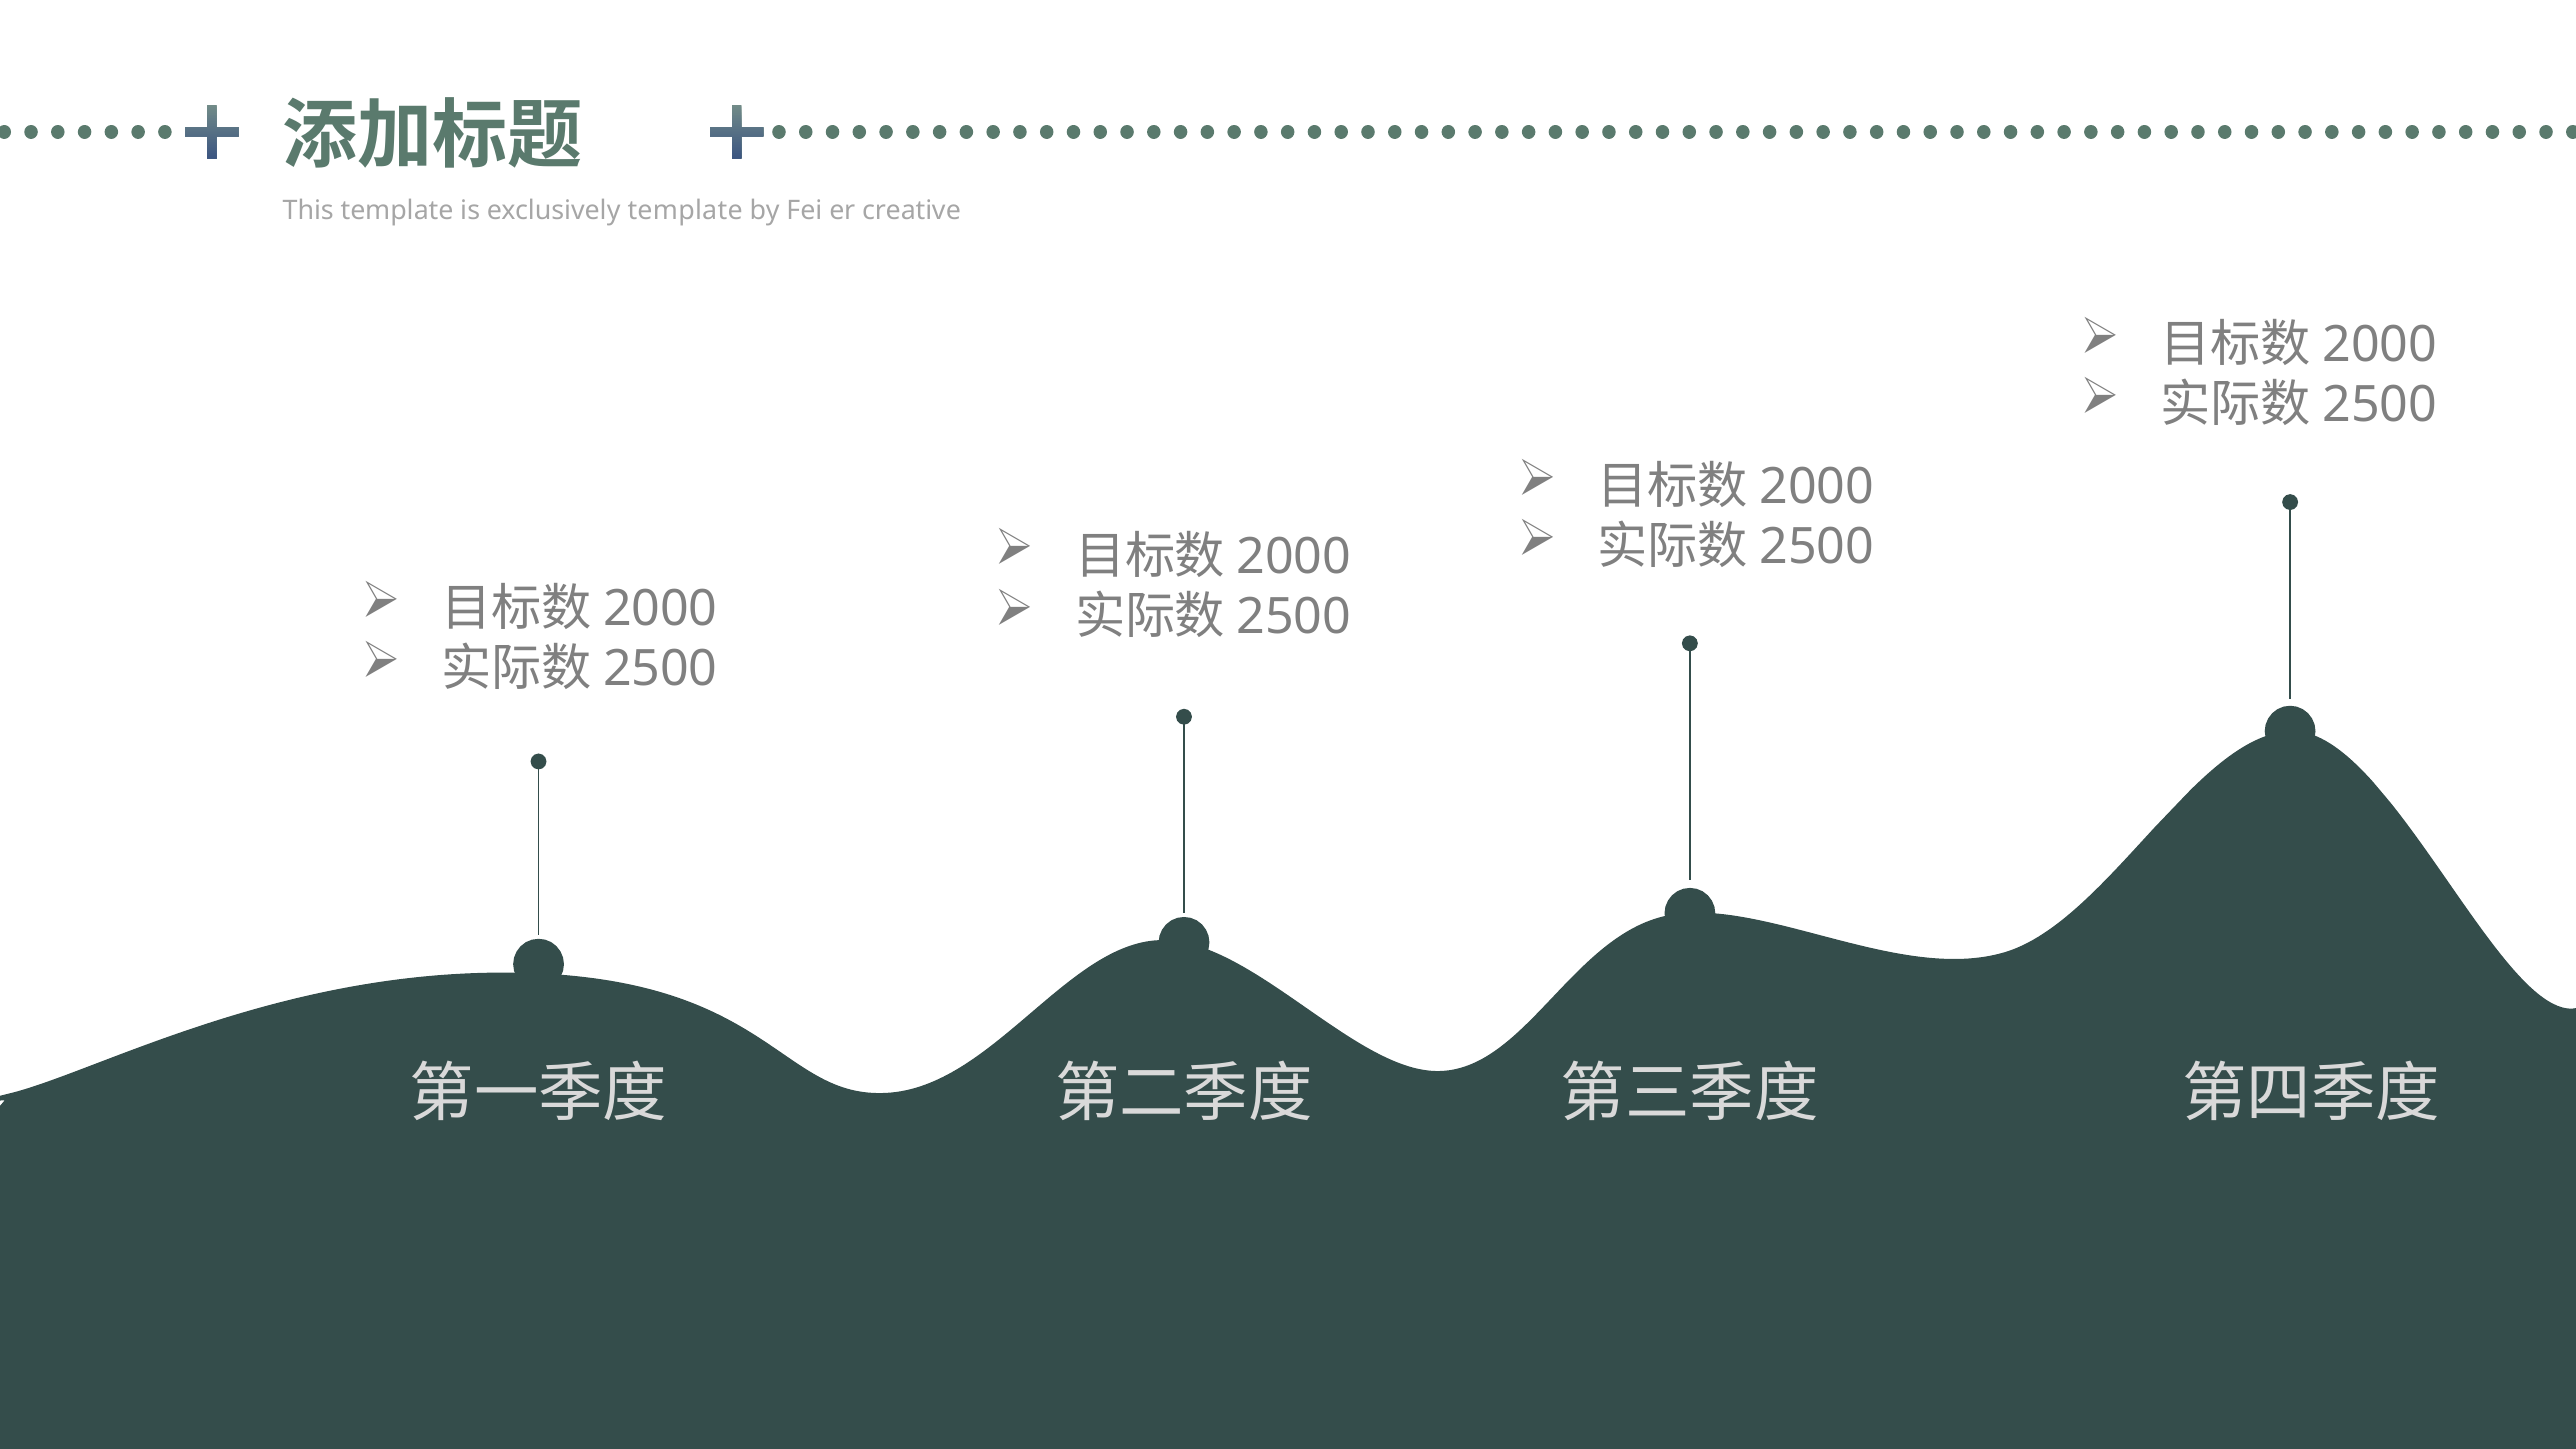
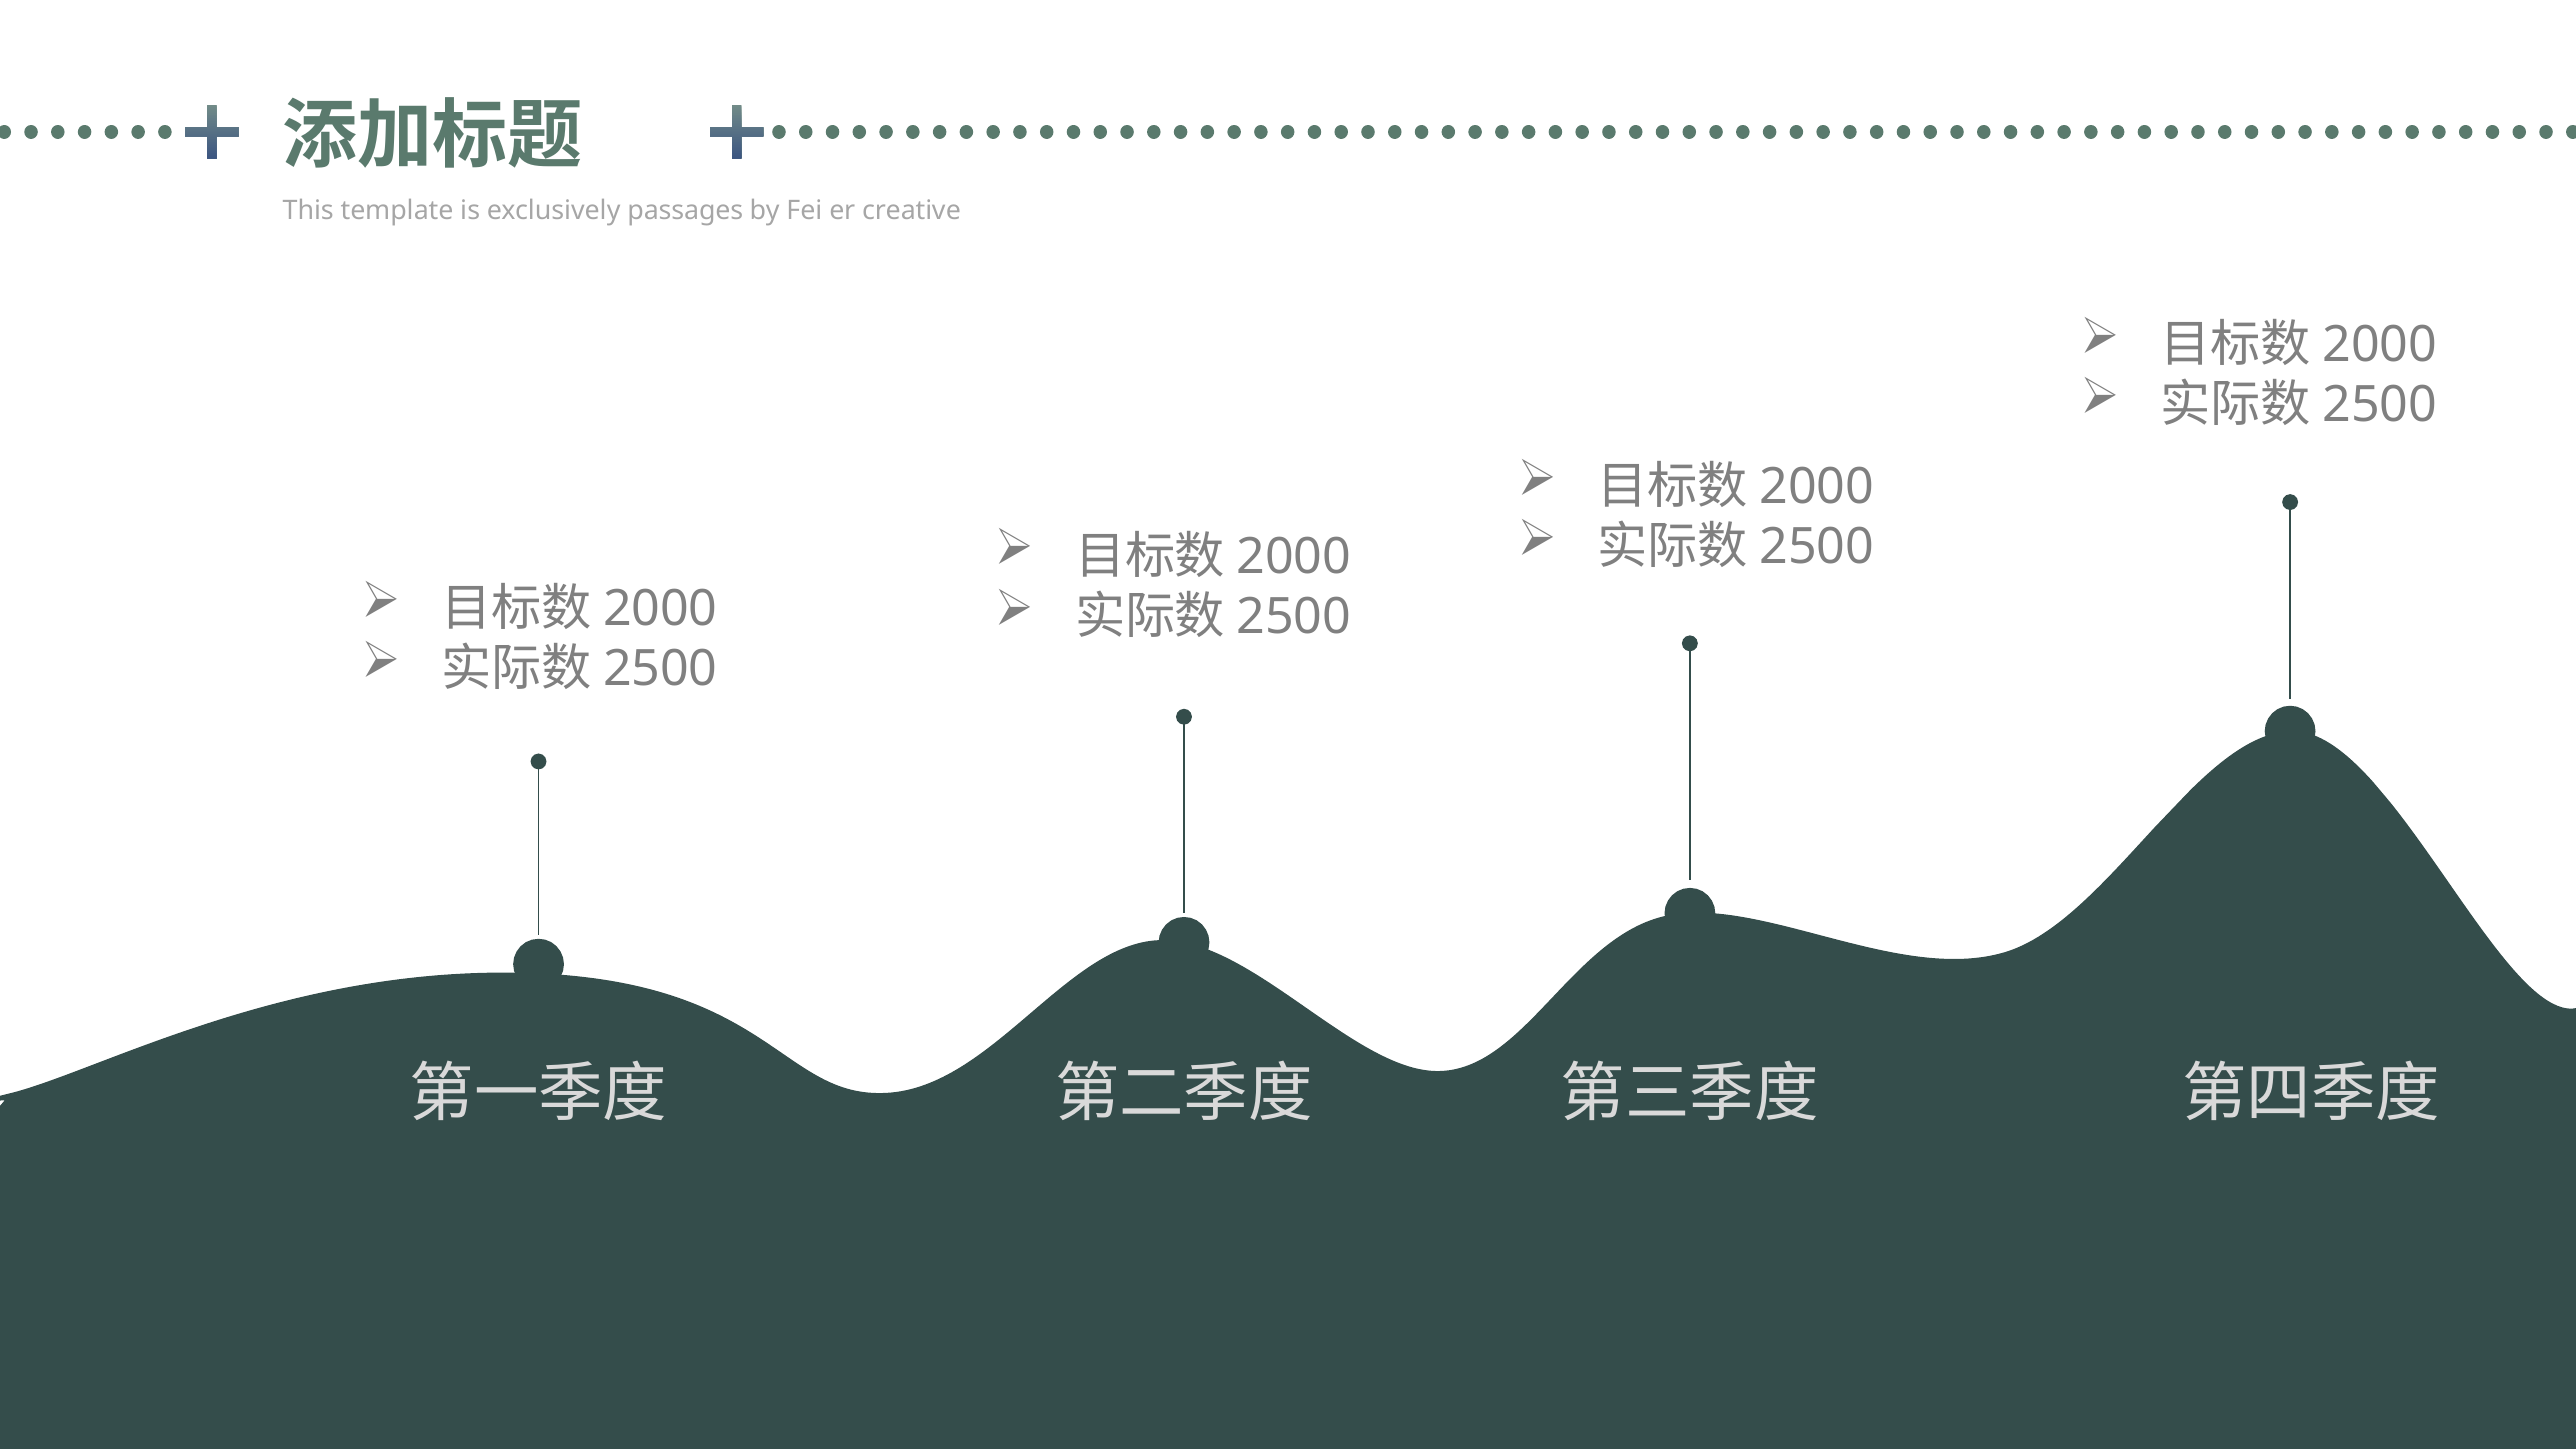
exclusively template: template -> passages
